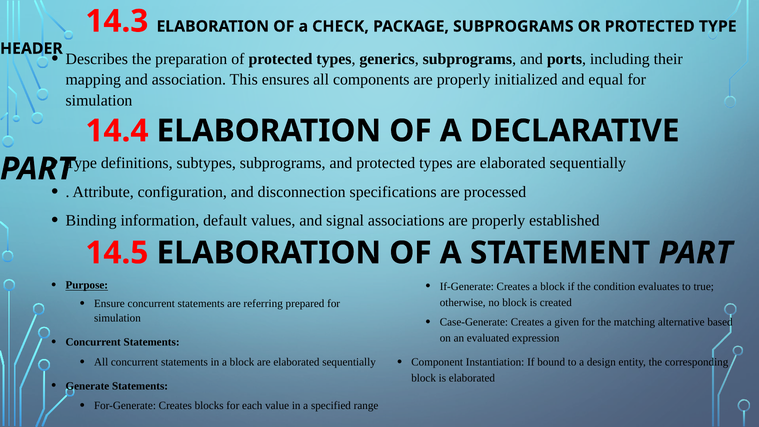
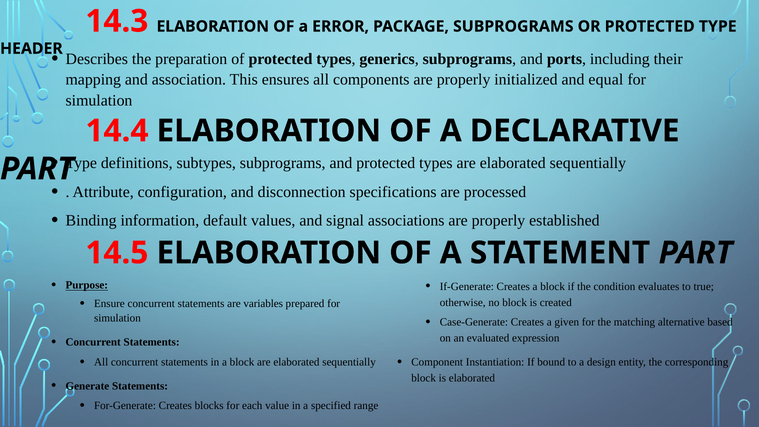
CHECK: CHECK -> ERROR
referring: referring -> variables
